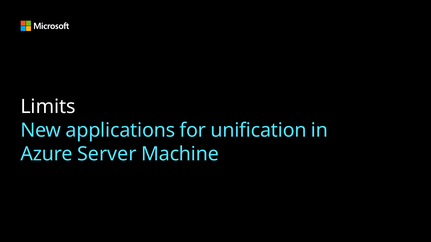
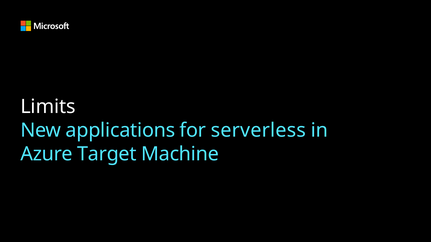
unification: unification -> serverless
Server: Server -> Target
